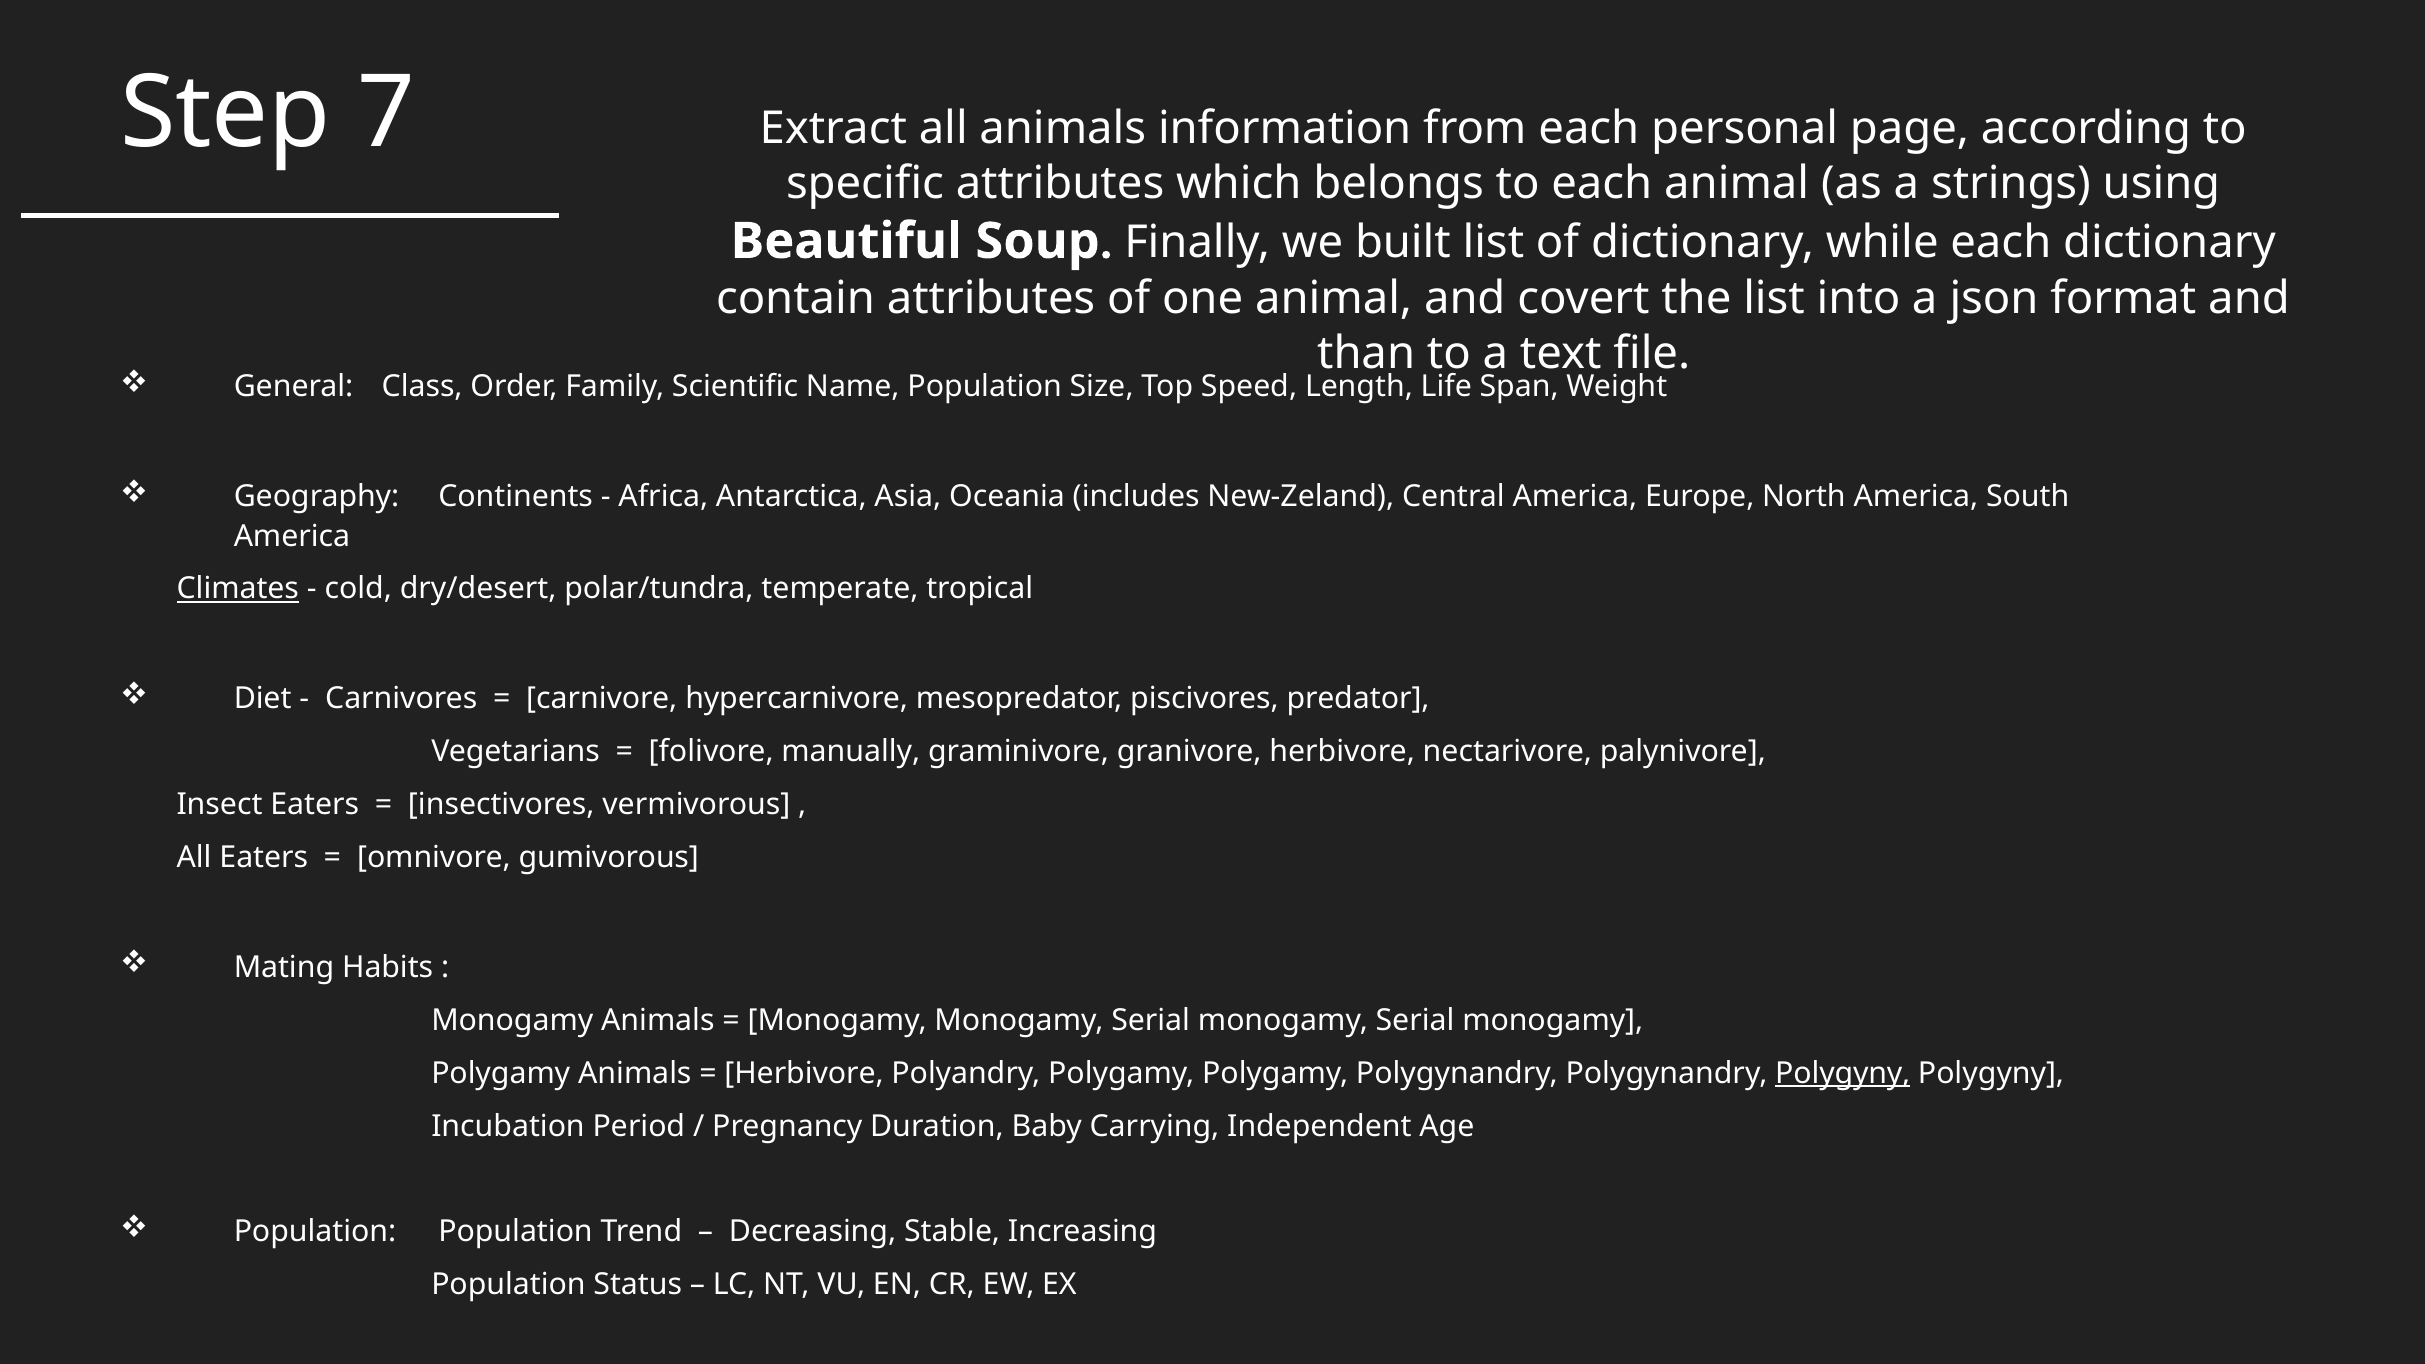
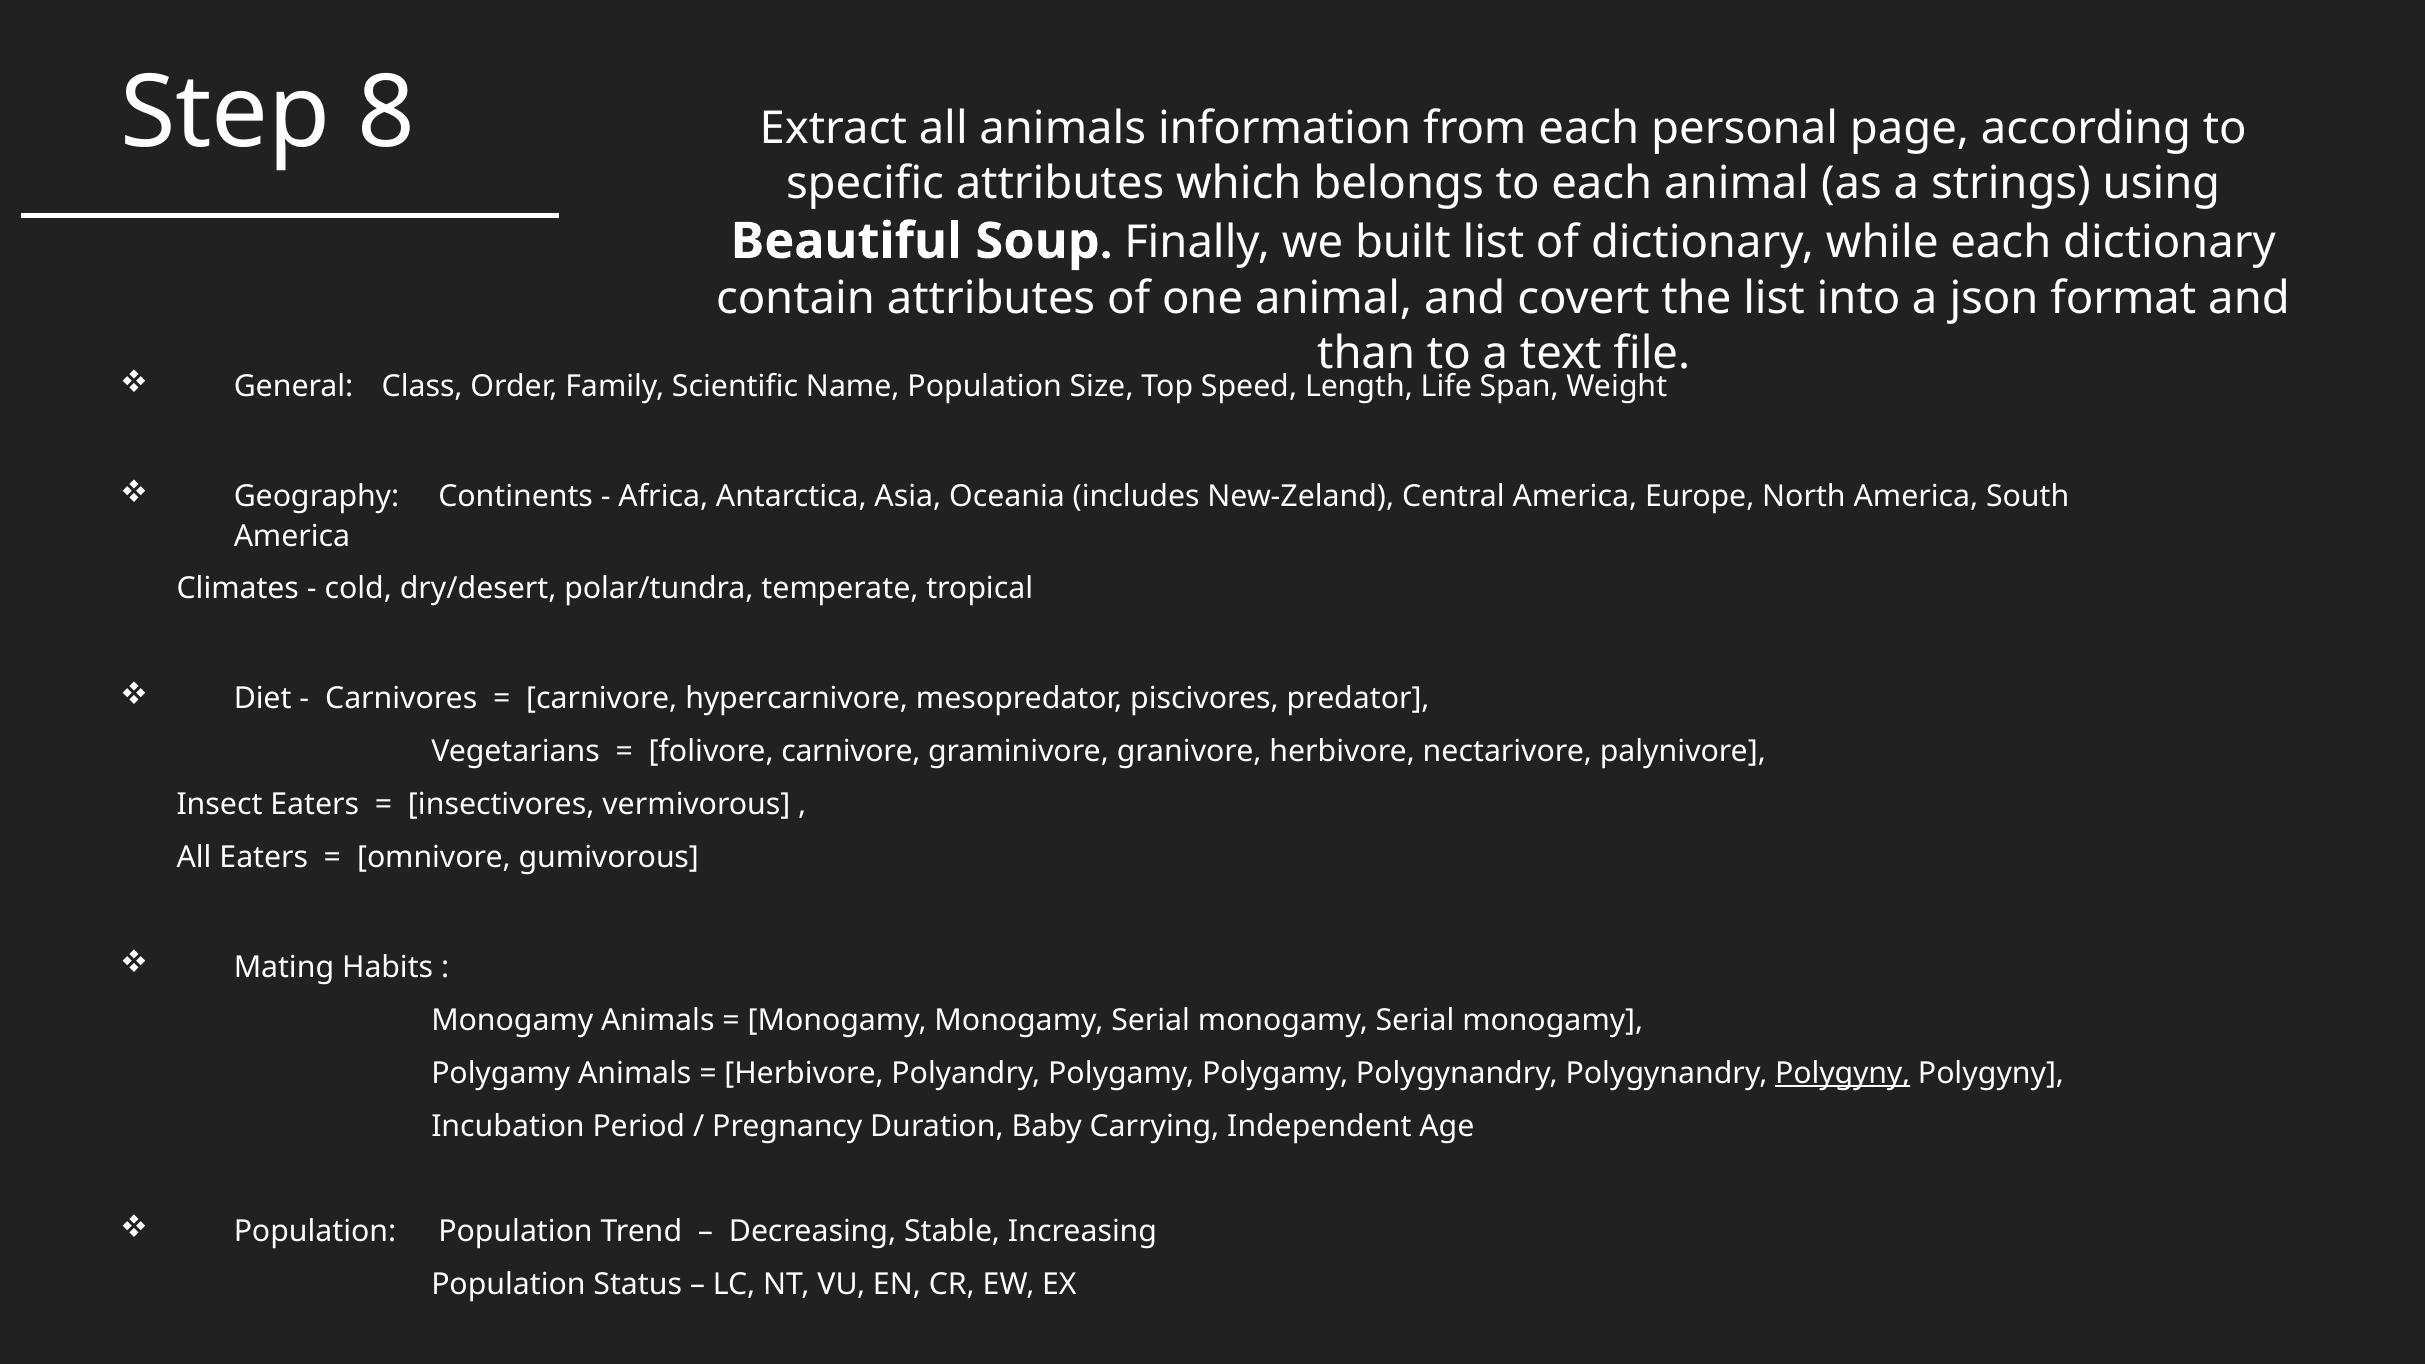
7: 7 -> 8
Climates underline: present -> none
folivore manually: manually -> carnivore
